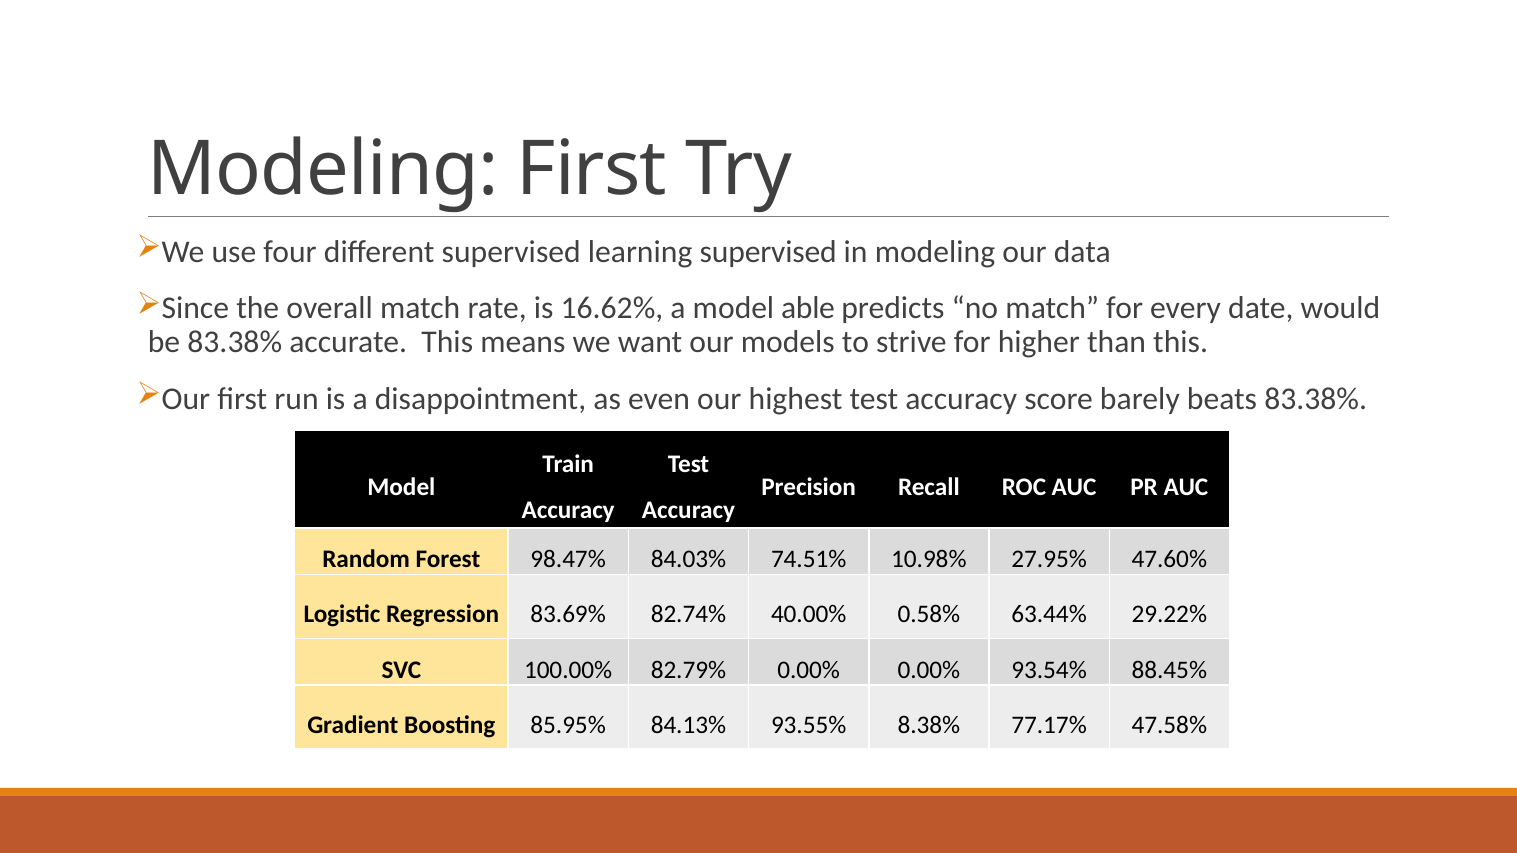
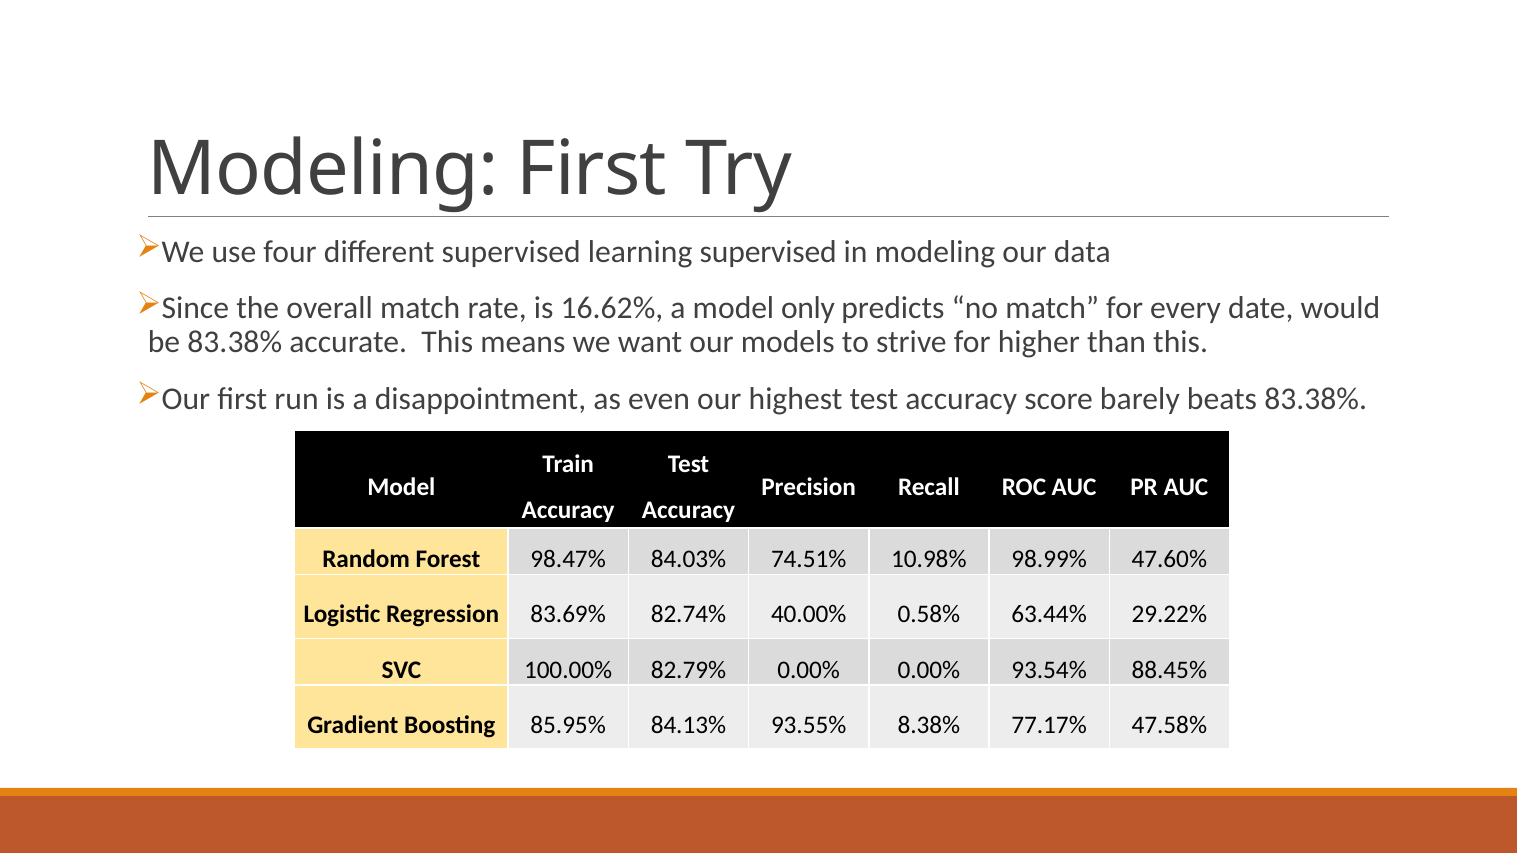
able: able -> only
27.95%: 27.95% -> 98.99%
